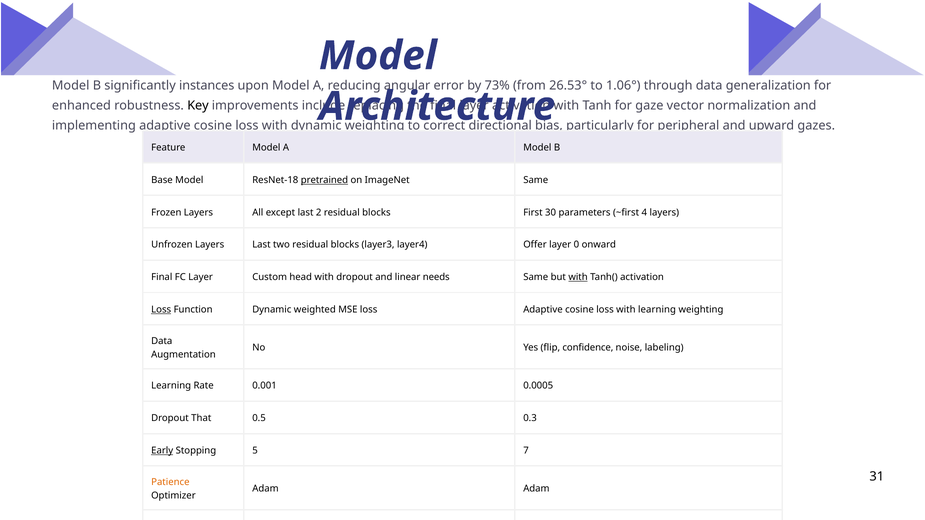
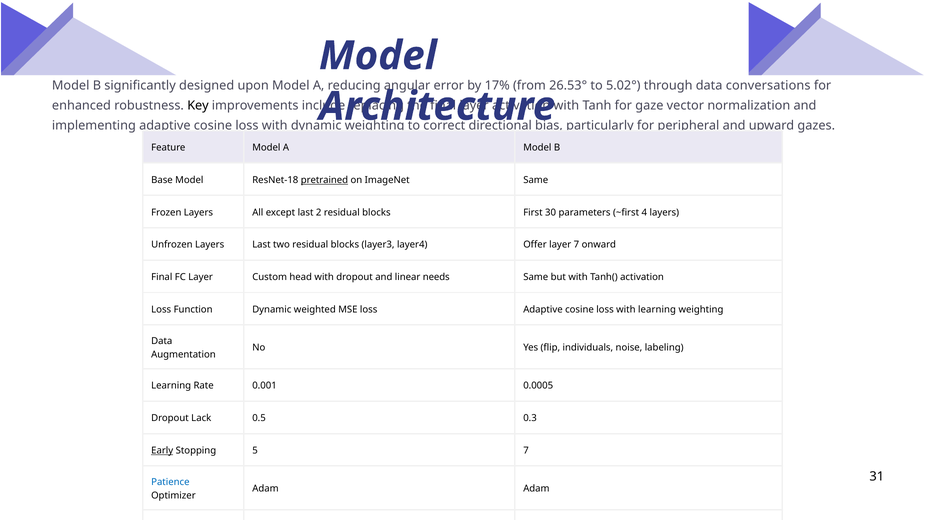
instances: instances -> designed
73%: 73% -> 17%
1.06°: 1.06° -> 5.02°
generalization: generalization -> conversations
layer 0: 0 -> 7
with at (578, 277) underline: present -> none
Loss at (161, 310) underline: present -> none
confidence: confidence -> individuals
That: That -> Lack
Patience colour: orange -> blue
